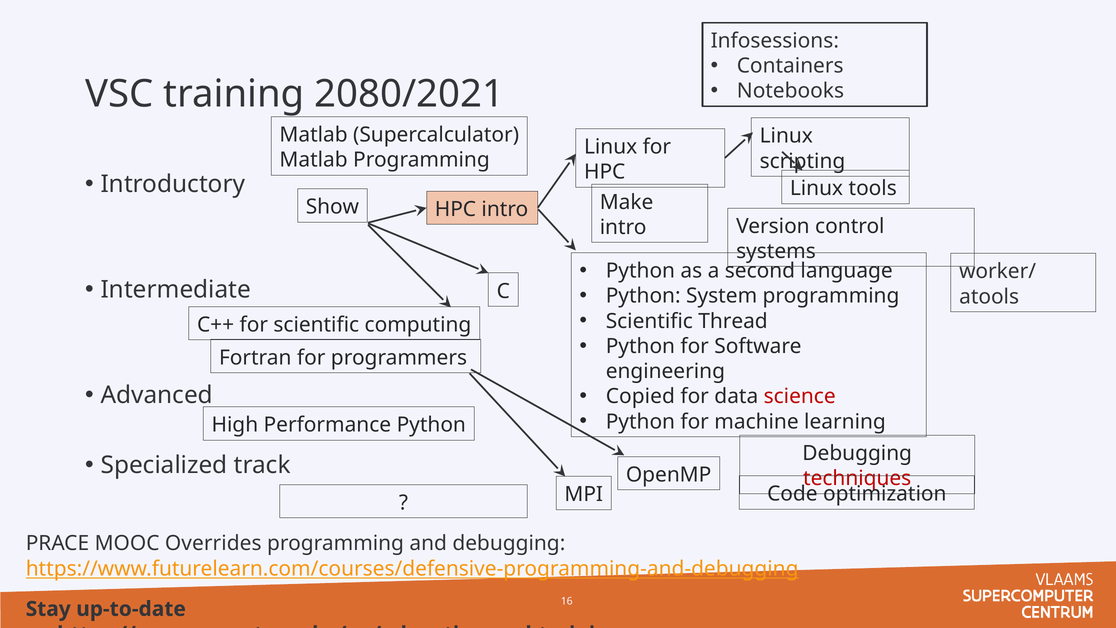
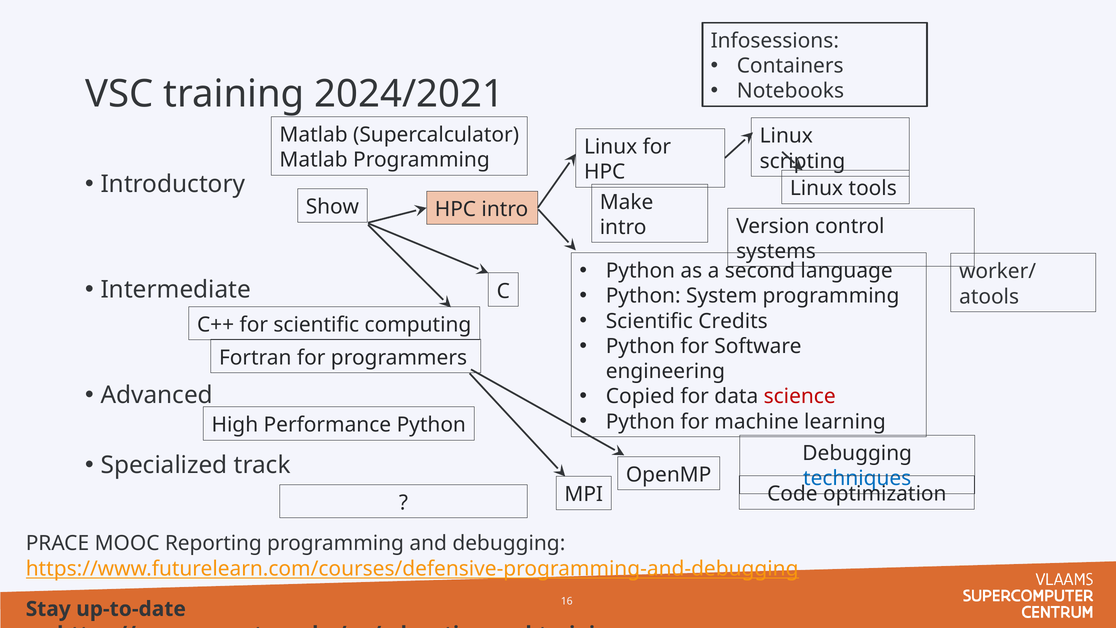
2080/2021: 2080/2021 -> 2024/2021
Thread: Thread -> Credits
techniques colour: red -> blue
Overrides: Overrides -> Reporting
